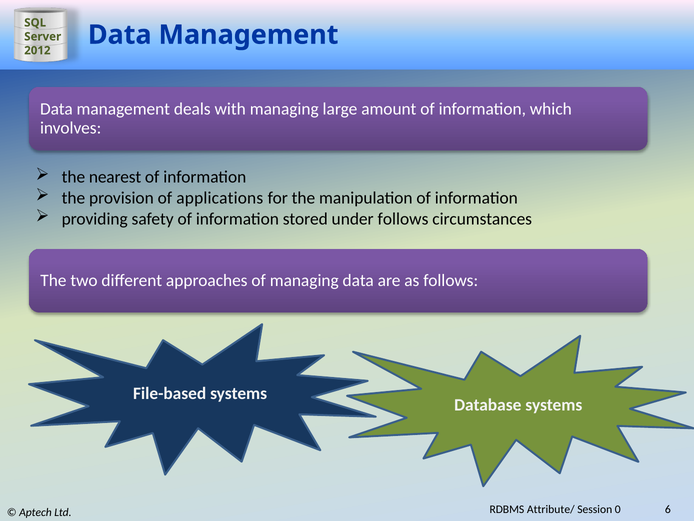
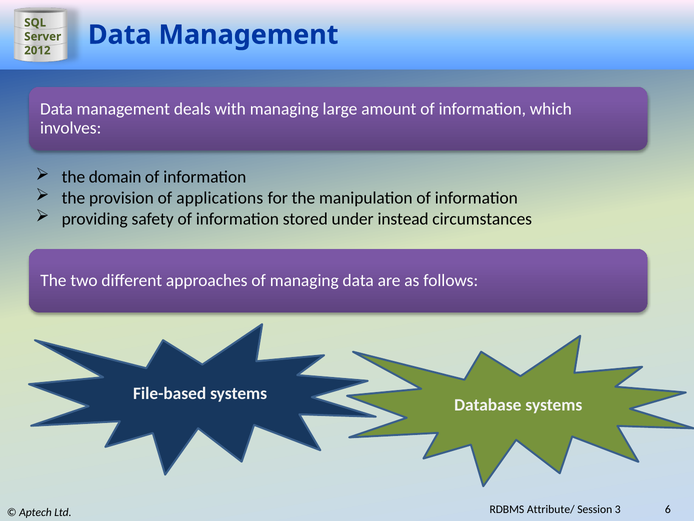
nearest: nearest -> domain
under follows: follows -> instead
0: 0 -> 3
